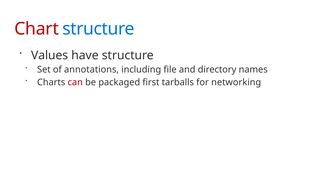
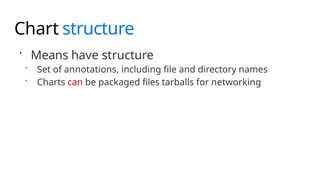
Chart colour: red -> black
Values: Values -> Means
first: first -> files
